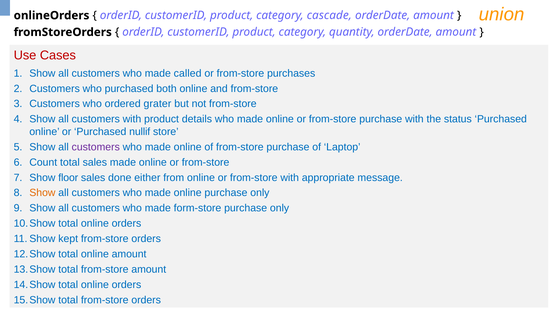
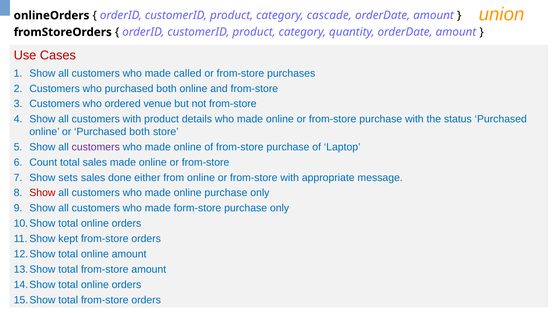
grater: grater -> venue
or Purchased nullif: nullif -> both
floor: floor -> sets
Show at (42, 193) colour: orange -> red
